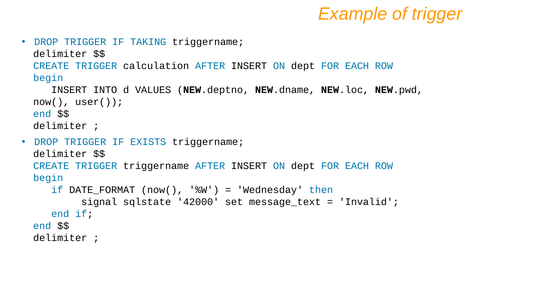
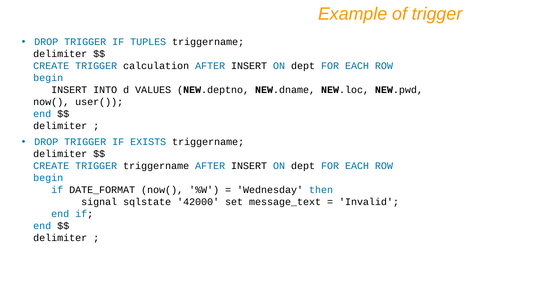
TAKING: TAKING -> TUPLES
